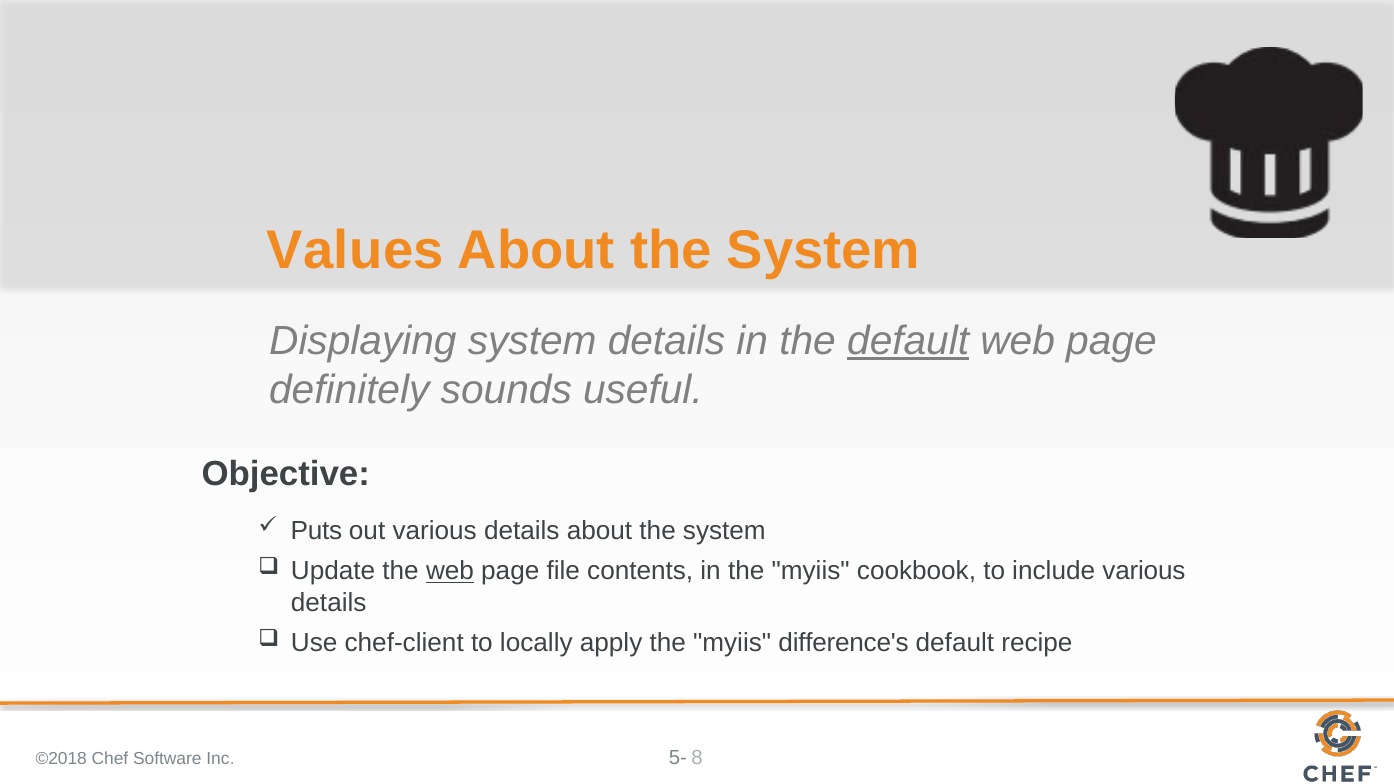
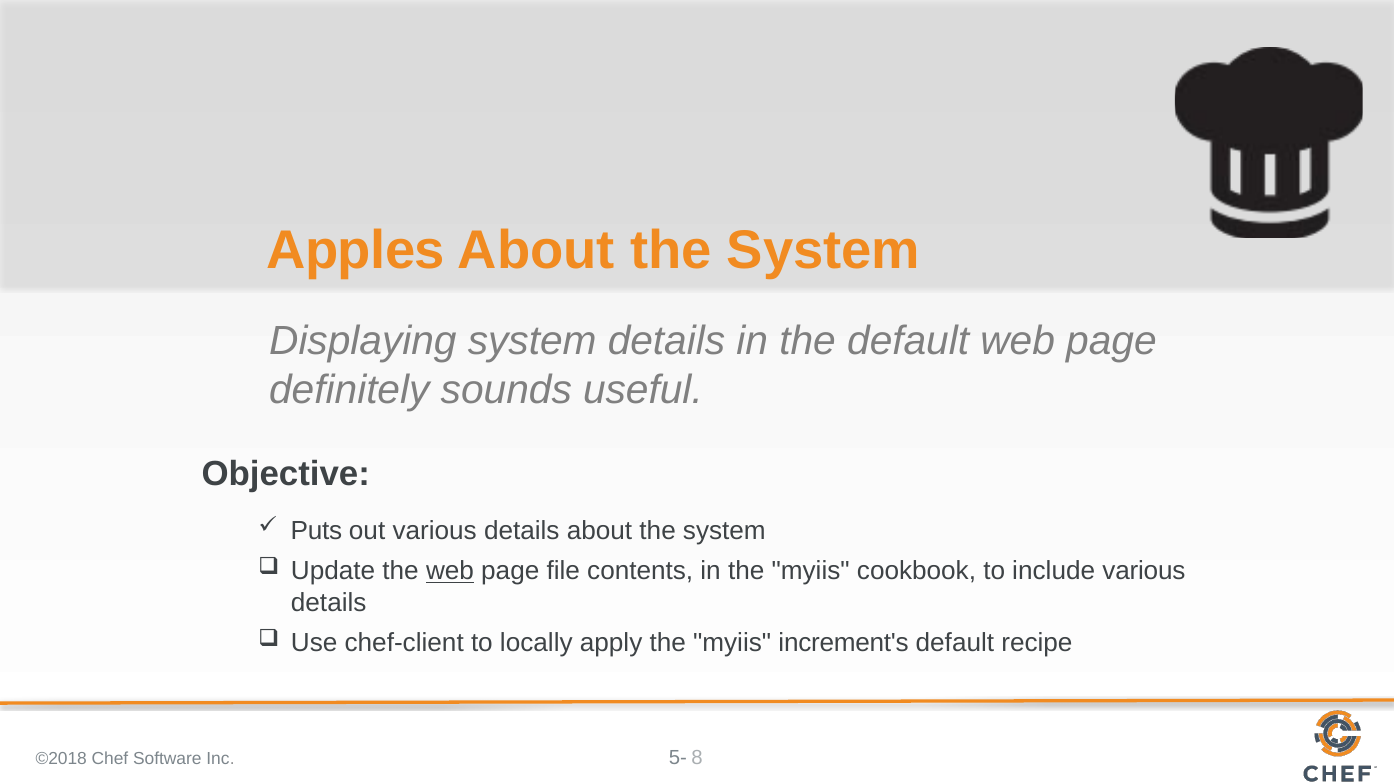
Values: Values -> Apples
default at (908, 341) underline: present -> none
difference's: difference's -> increment's
